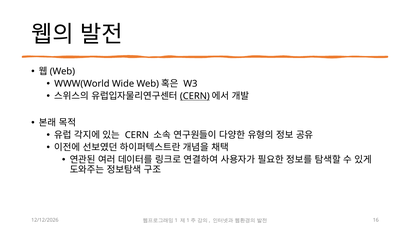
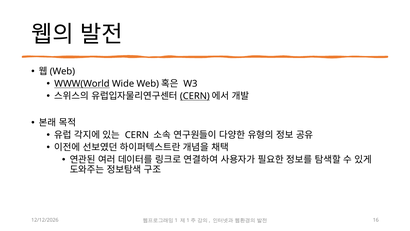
WWW(World underline: none -> present
